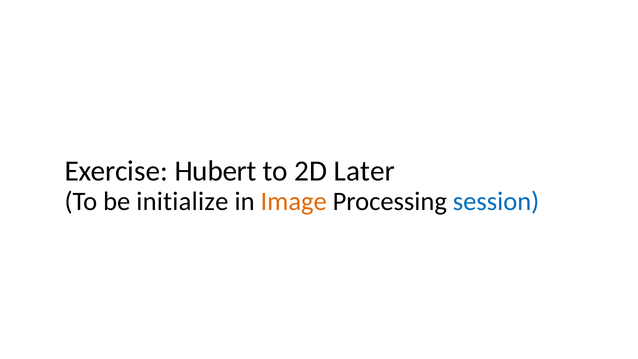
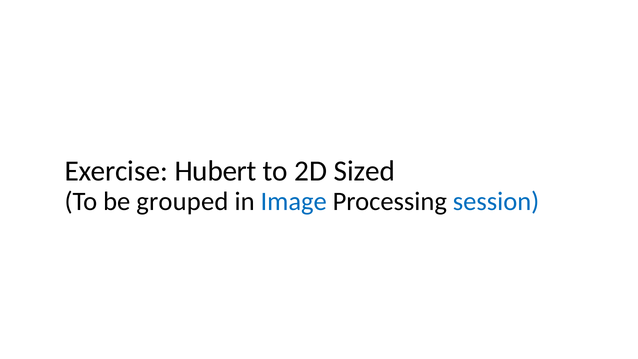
Later: Later -> Sized
initialize: initialize -> grouped
Image colour: orange -> blue
